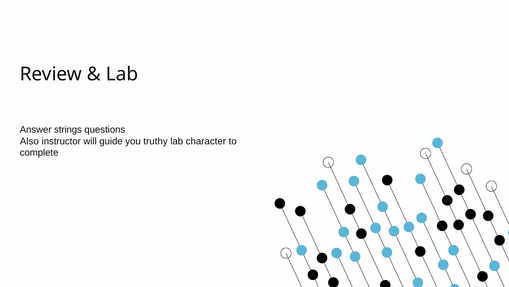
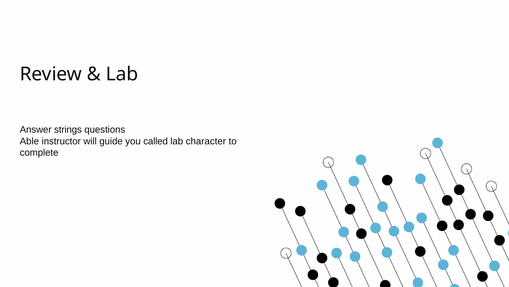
Also: Also -> Able
truthy: truthy -> called
